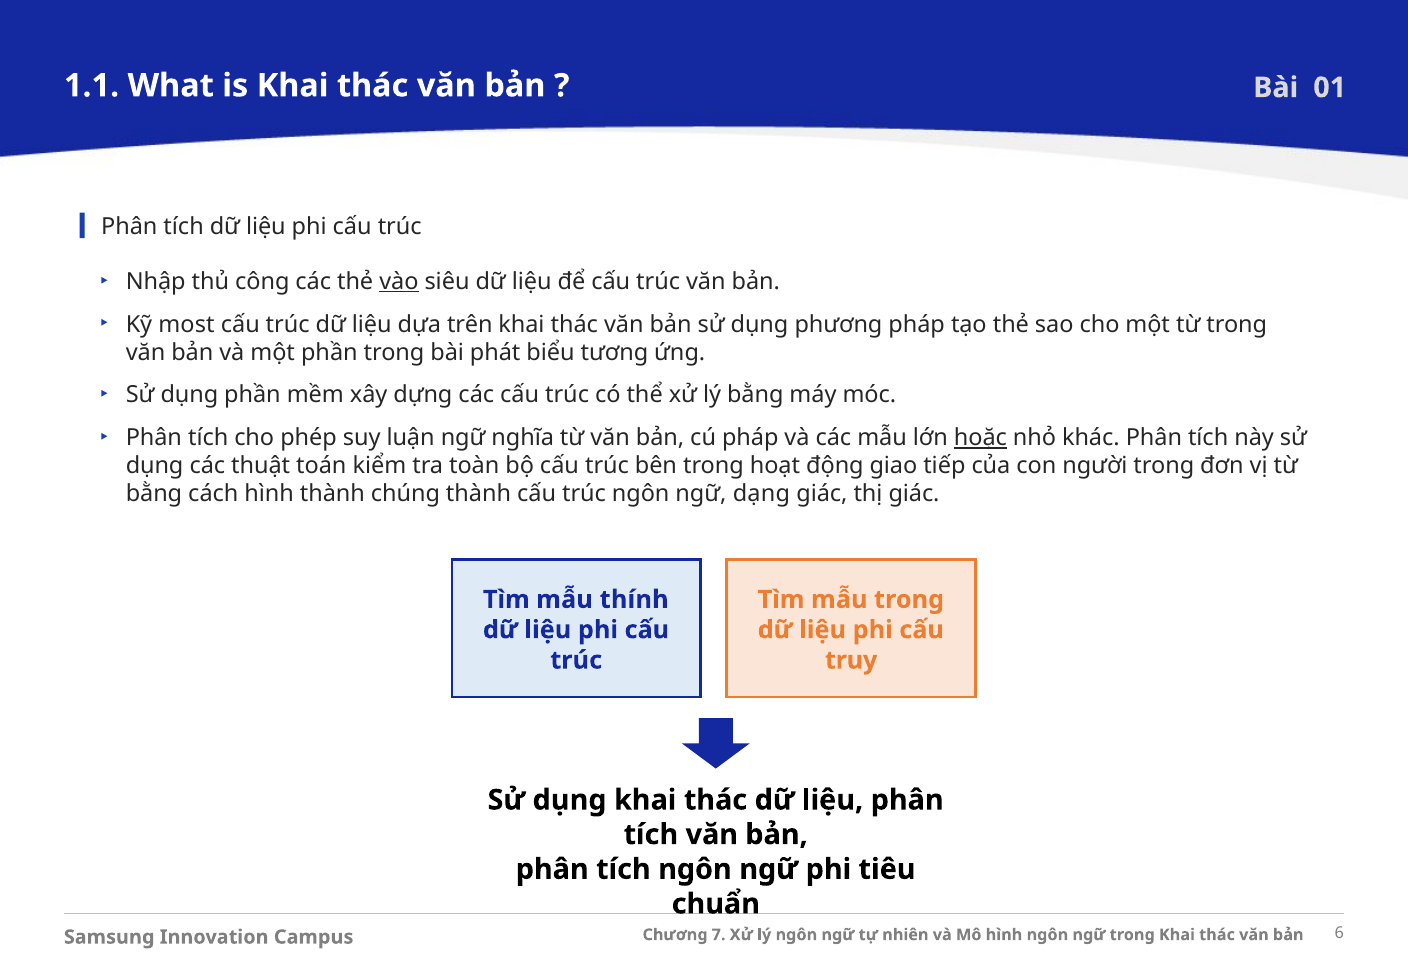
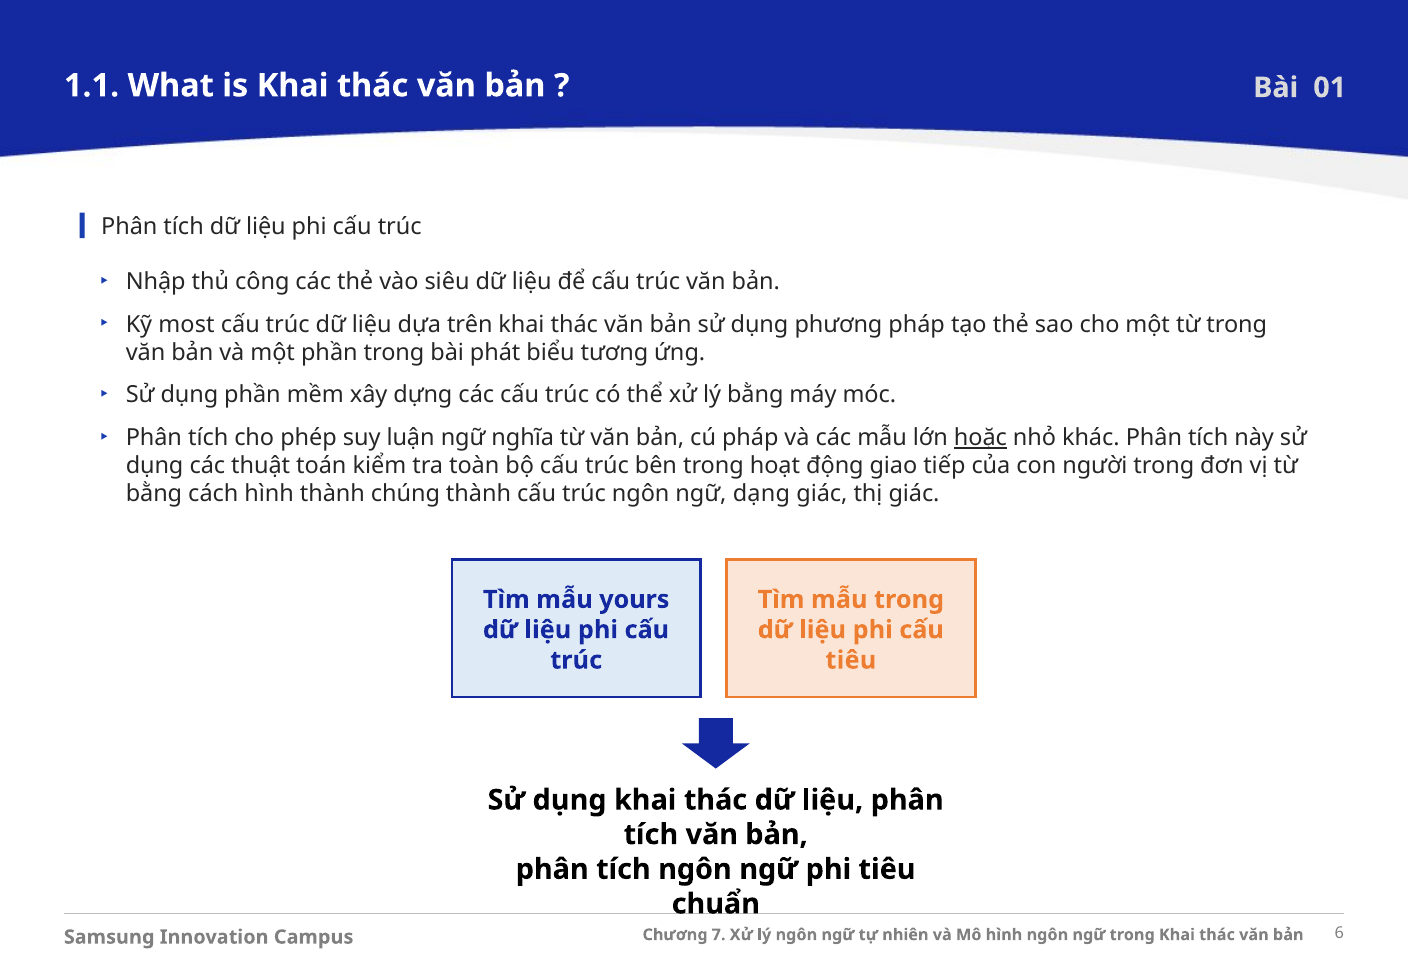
vào underline: present -> none
thính: thính -> yours
truy at (851, 660): truy -> tiêu
